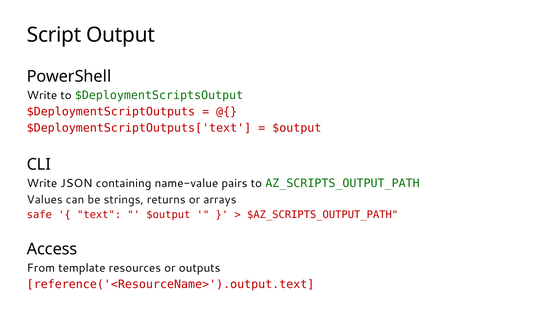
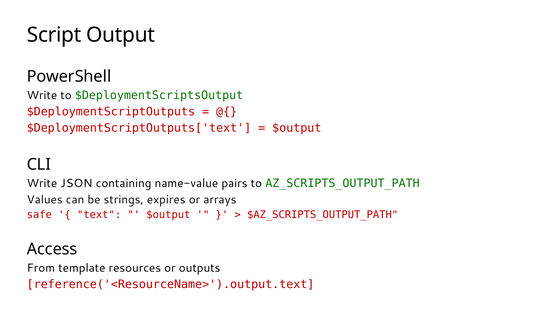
returns: returns -> expires
